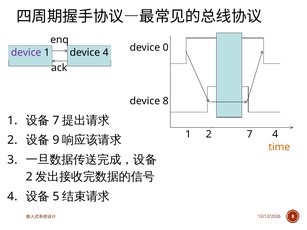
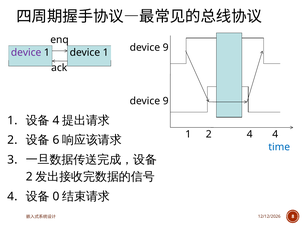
0 at (166, 47): 0 -> 9
1 device 4: 4 -> 1
8 at (166, 101): 8 -> 9
7 at (56, 121): 7 -> 4
2 7: 7 -> 4
9: 9 -> 6
time colour: orange -> blue
5: 5 -> 0
